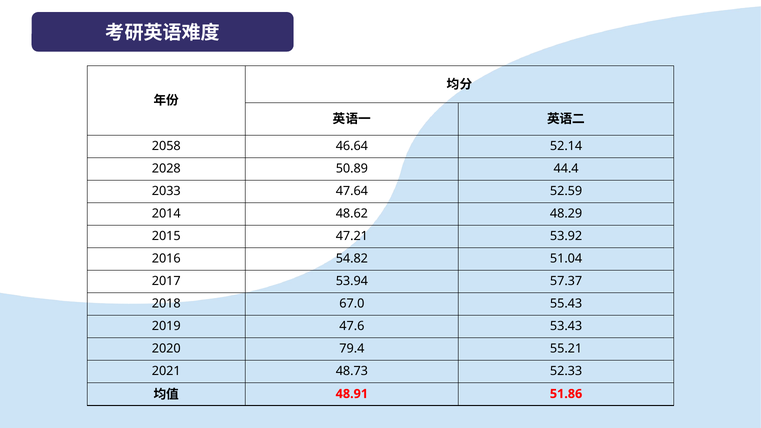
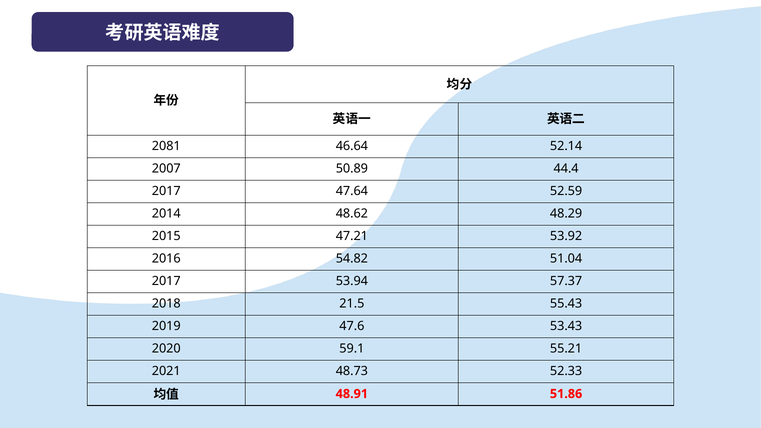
2058: 2058 -> 2081
2028: 2028 -> 2007
2033 at (166, 191): 2033 -> 2017
67.0: 67.0 -> 21.5
79.4: 79.4 -> 59.1
